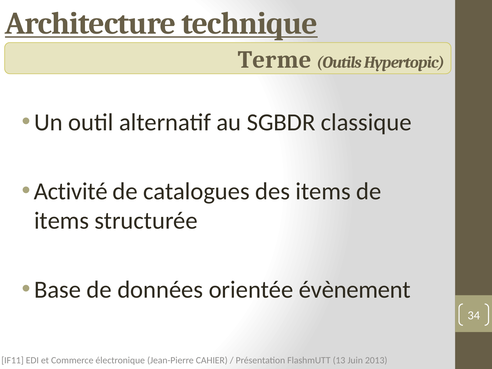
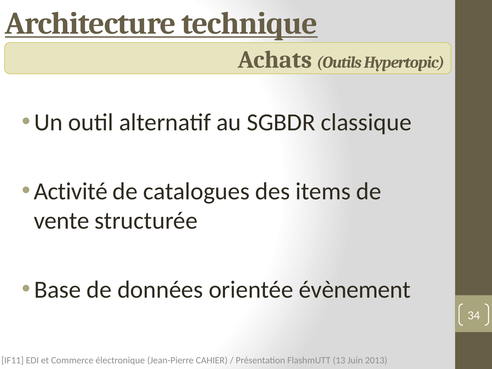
Terme: Terme -> Achats
items at (62, 221): items -> vente
